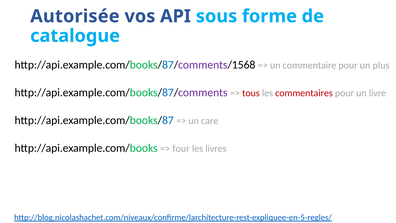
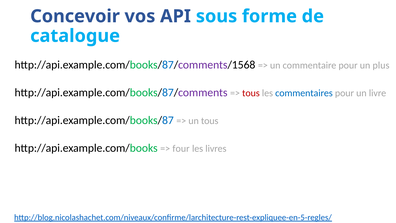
Autorisée: Autorisée -> Concevoir
commentaires colour: red -> blue
un care: care -> tous
